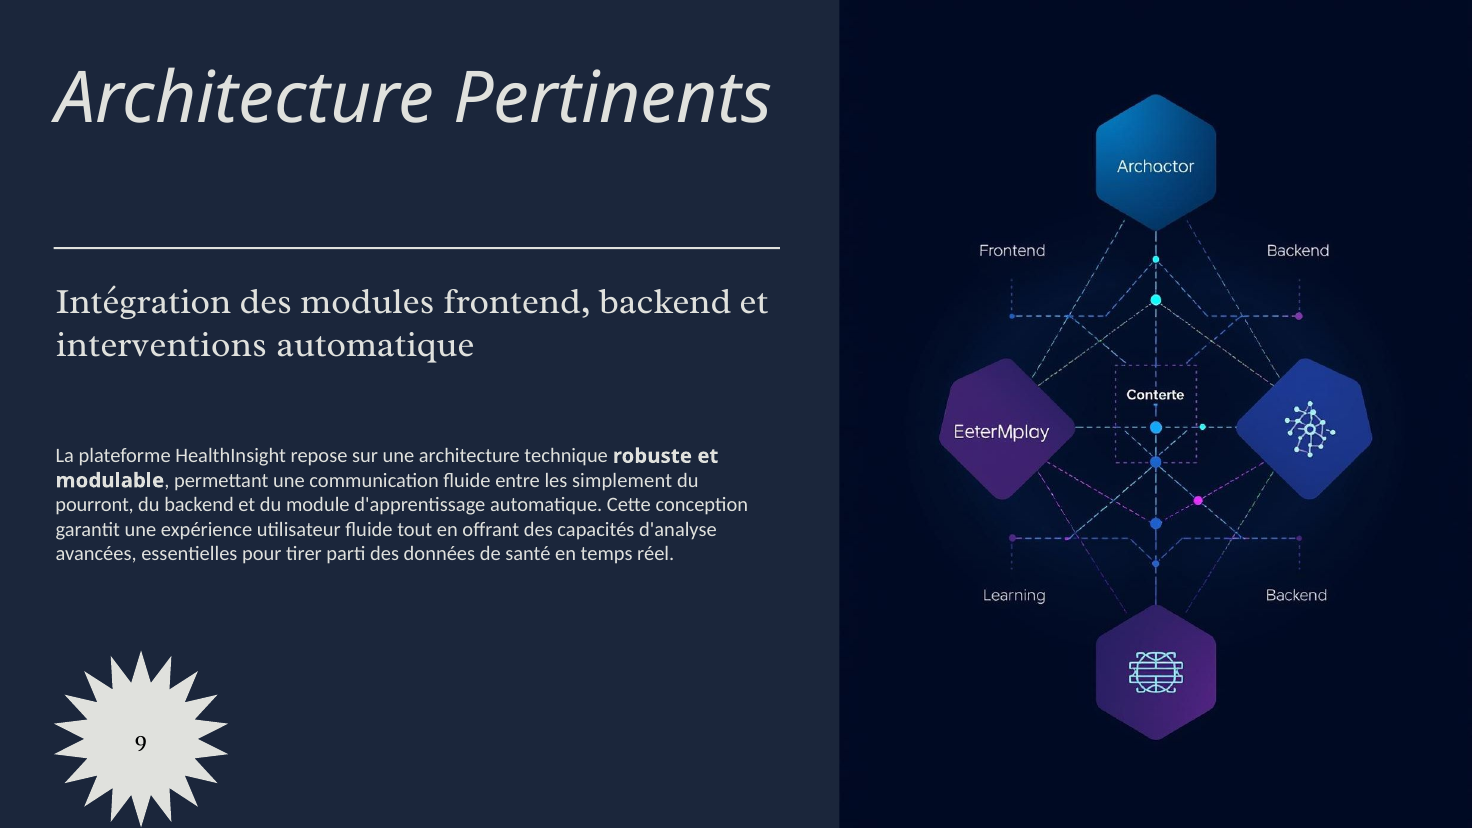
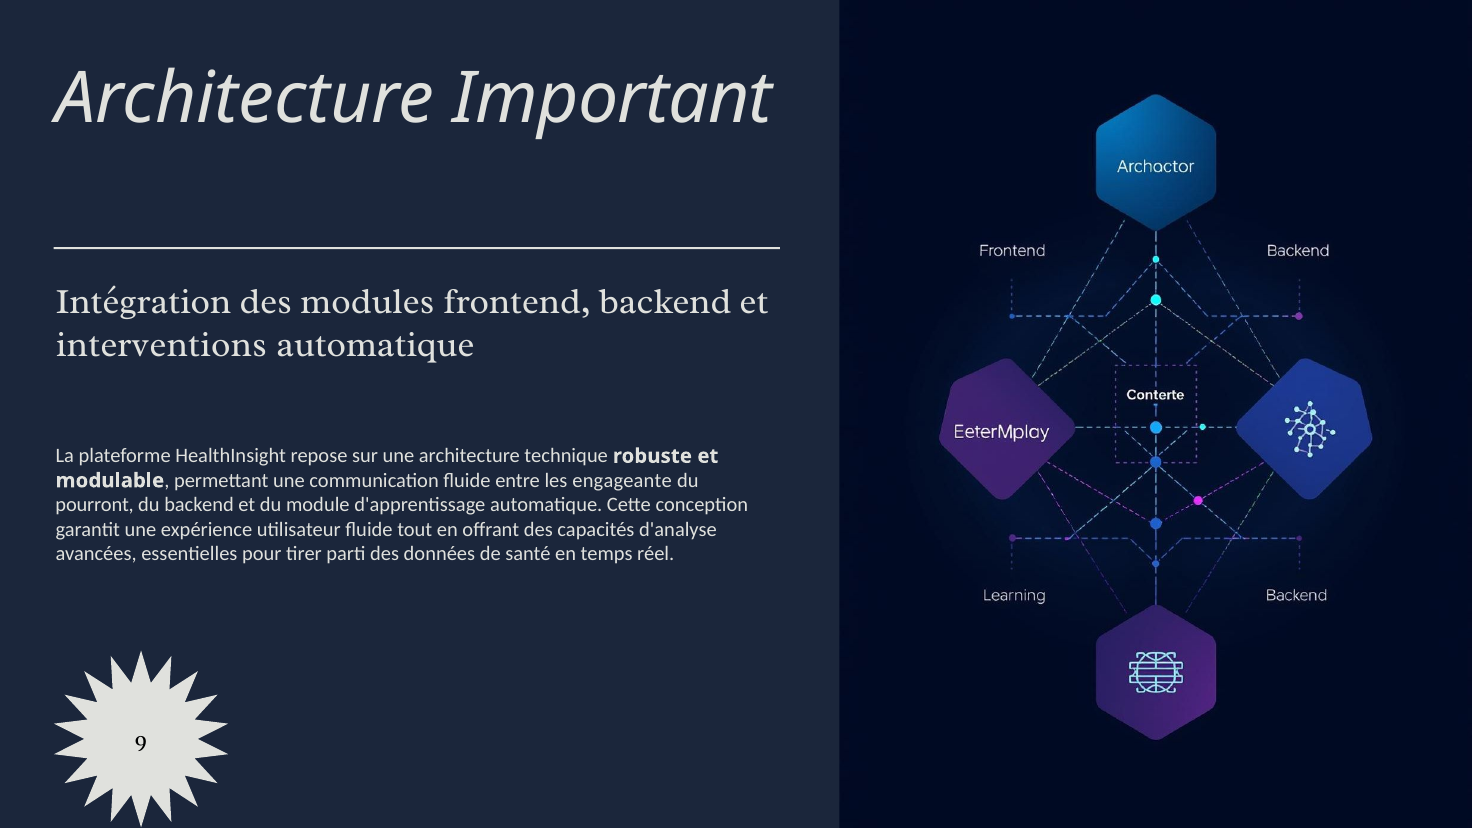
Pertinents: Pertinents -> Important
simplement: simplement -> engageante
